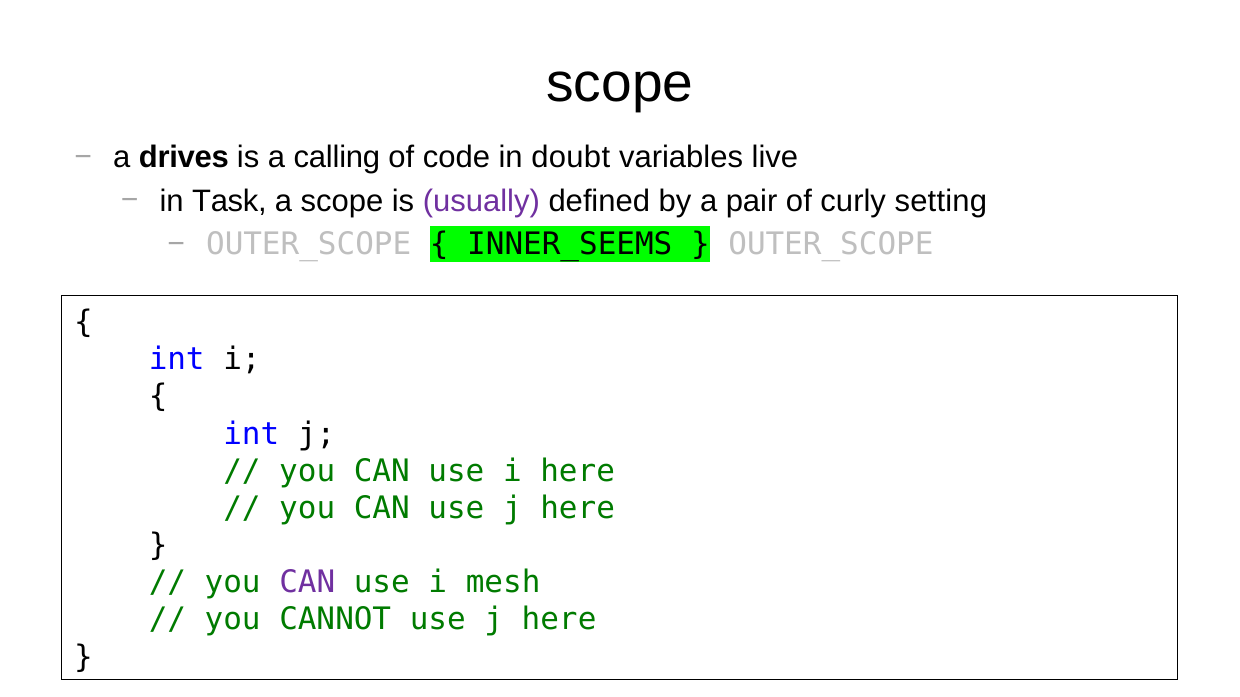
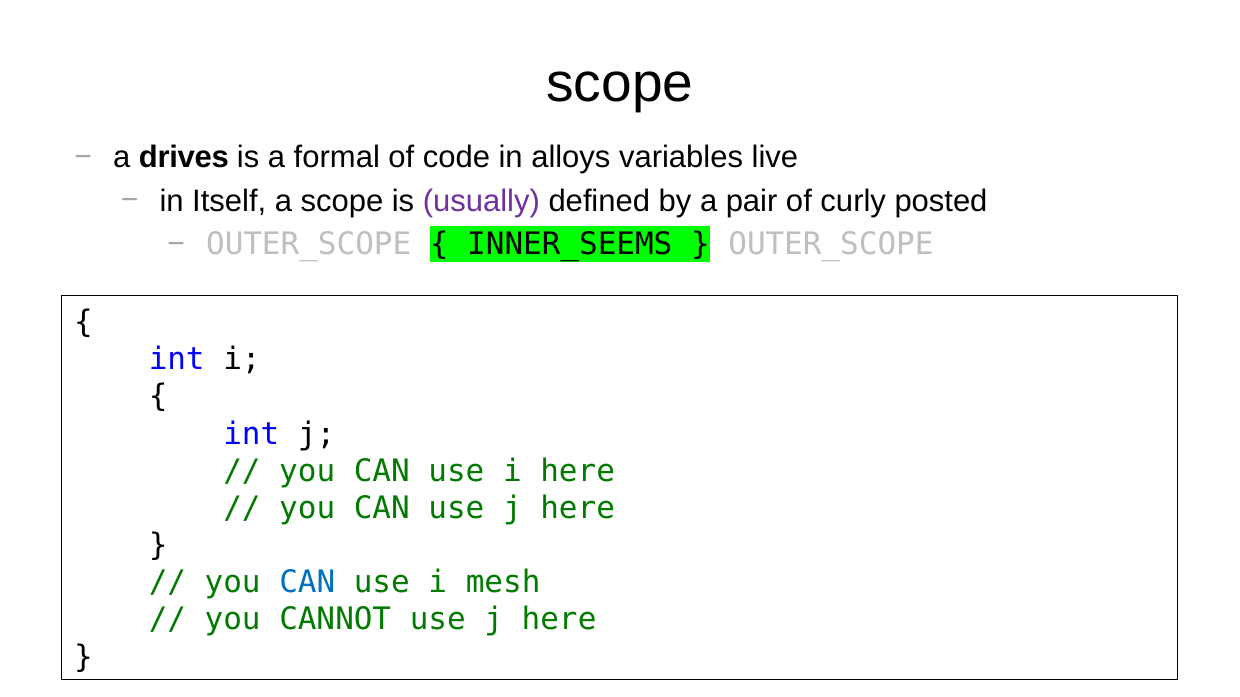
calling: calling -> formal
doubt: doubt -> alloys
Task: Task -> Itself
setting: setting -> posted
CAN at (307, 583) colour: purple -> blue
